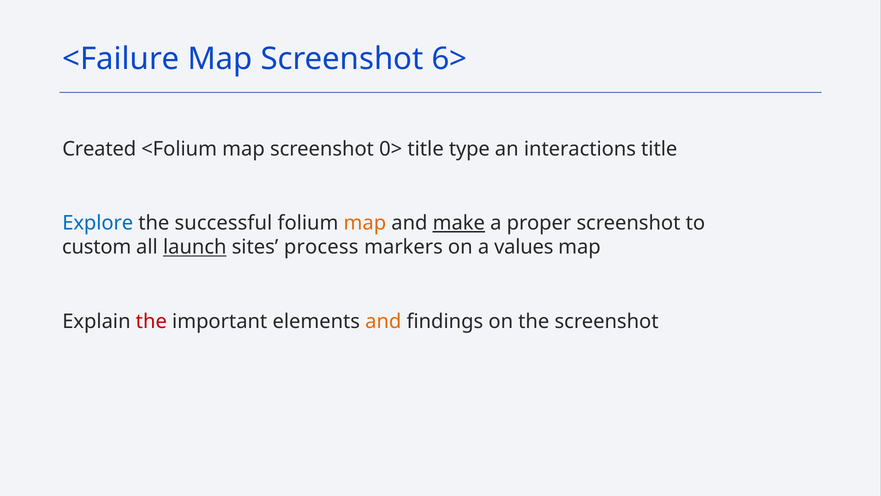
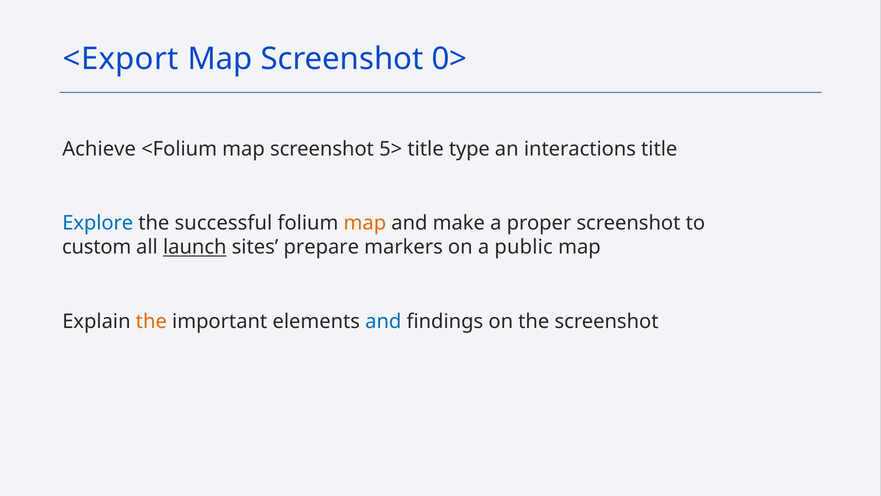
<Failure: <Failure -> <Export
6>: 6> -> 0>
Created: Created -> Achieve
0>: 0> -> 5>
make underline: present -> none
process: process -> prepare
values: values -> public
the at (151, 321) colour: red -> orange
and at (383, 321) colour: orange -> blue
